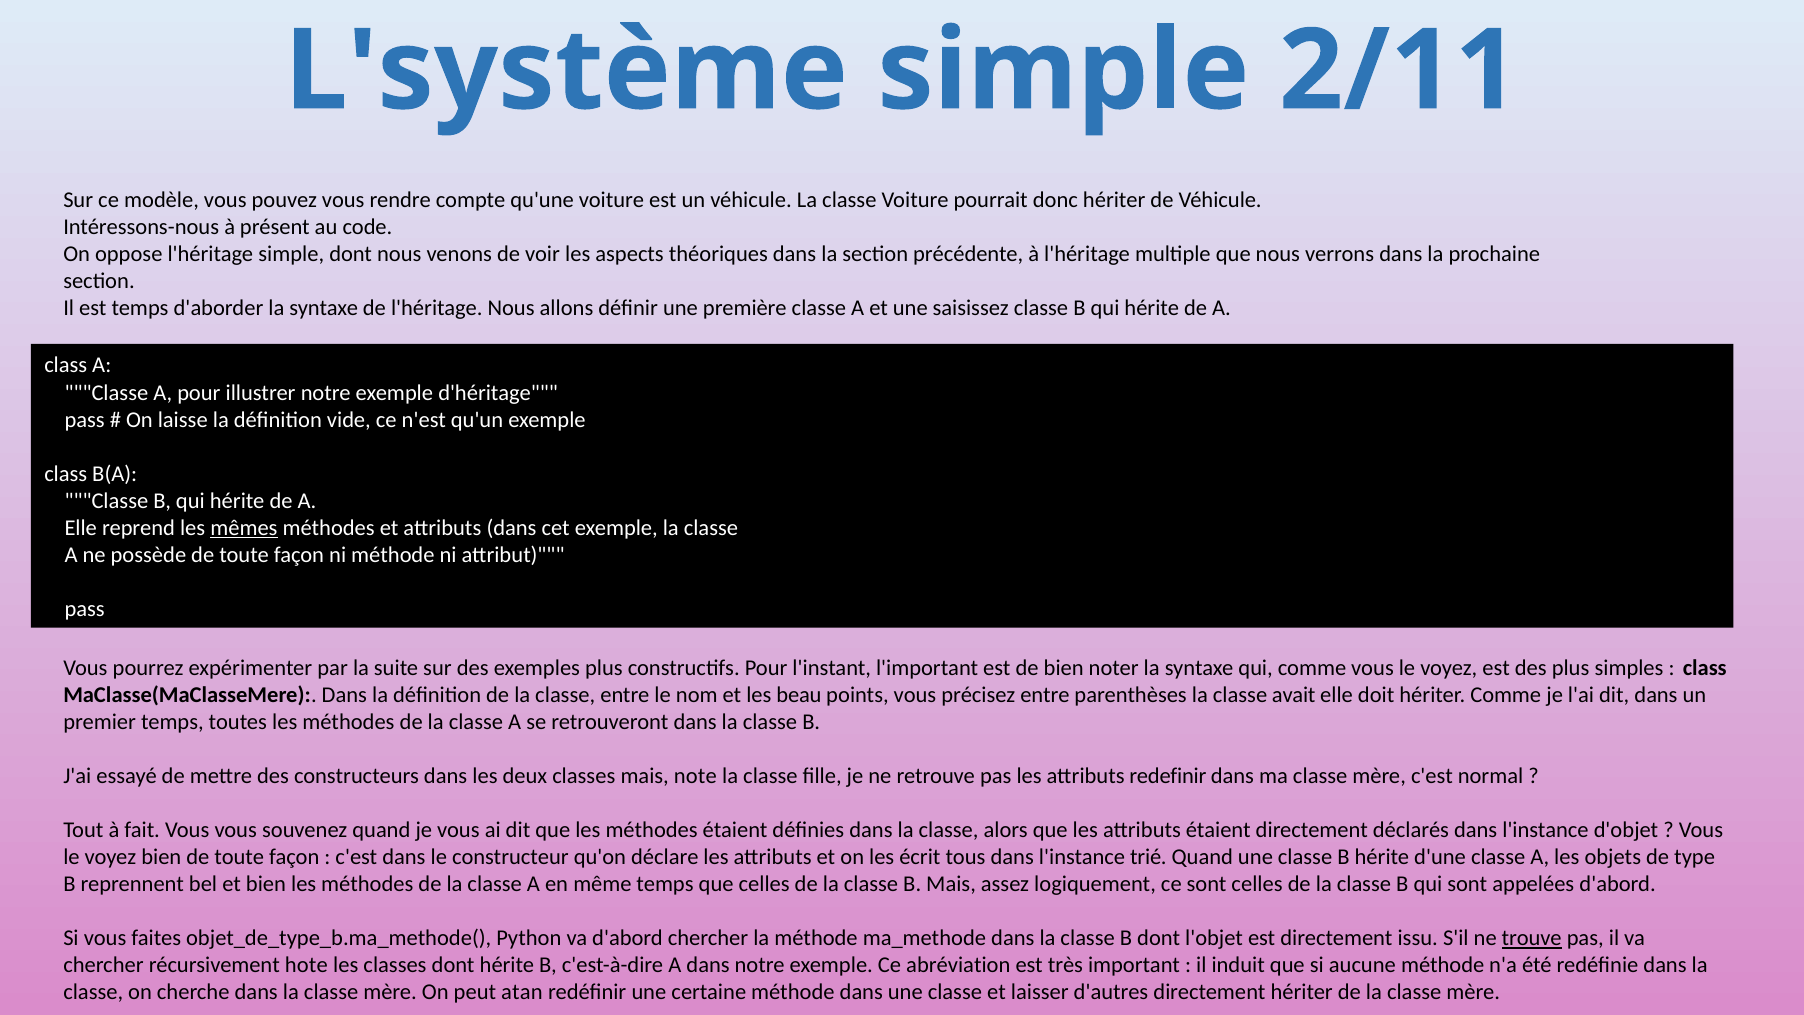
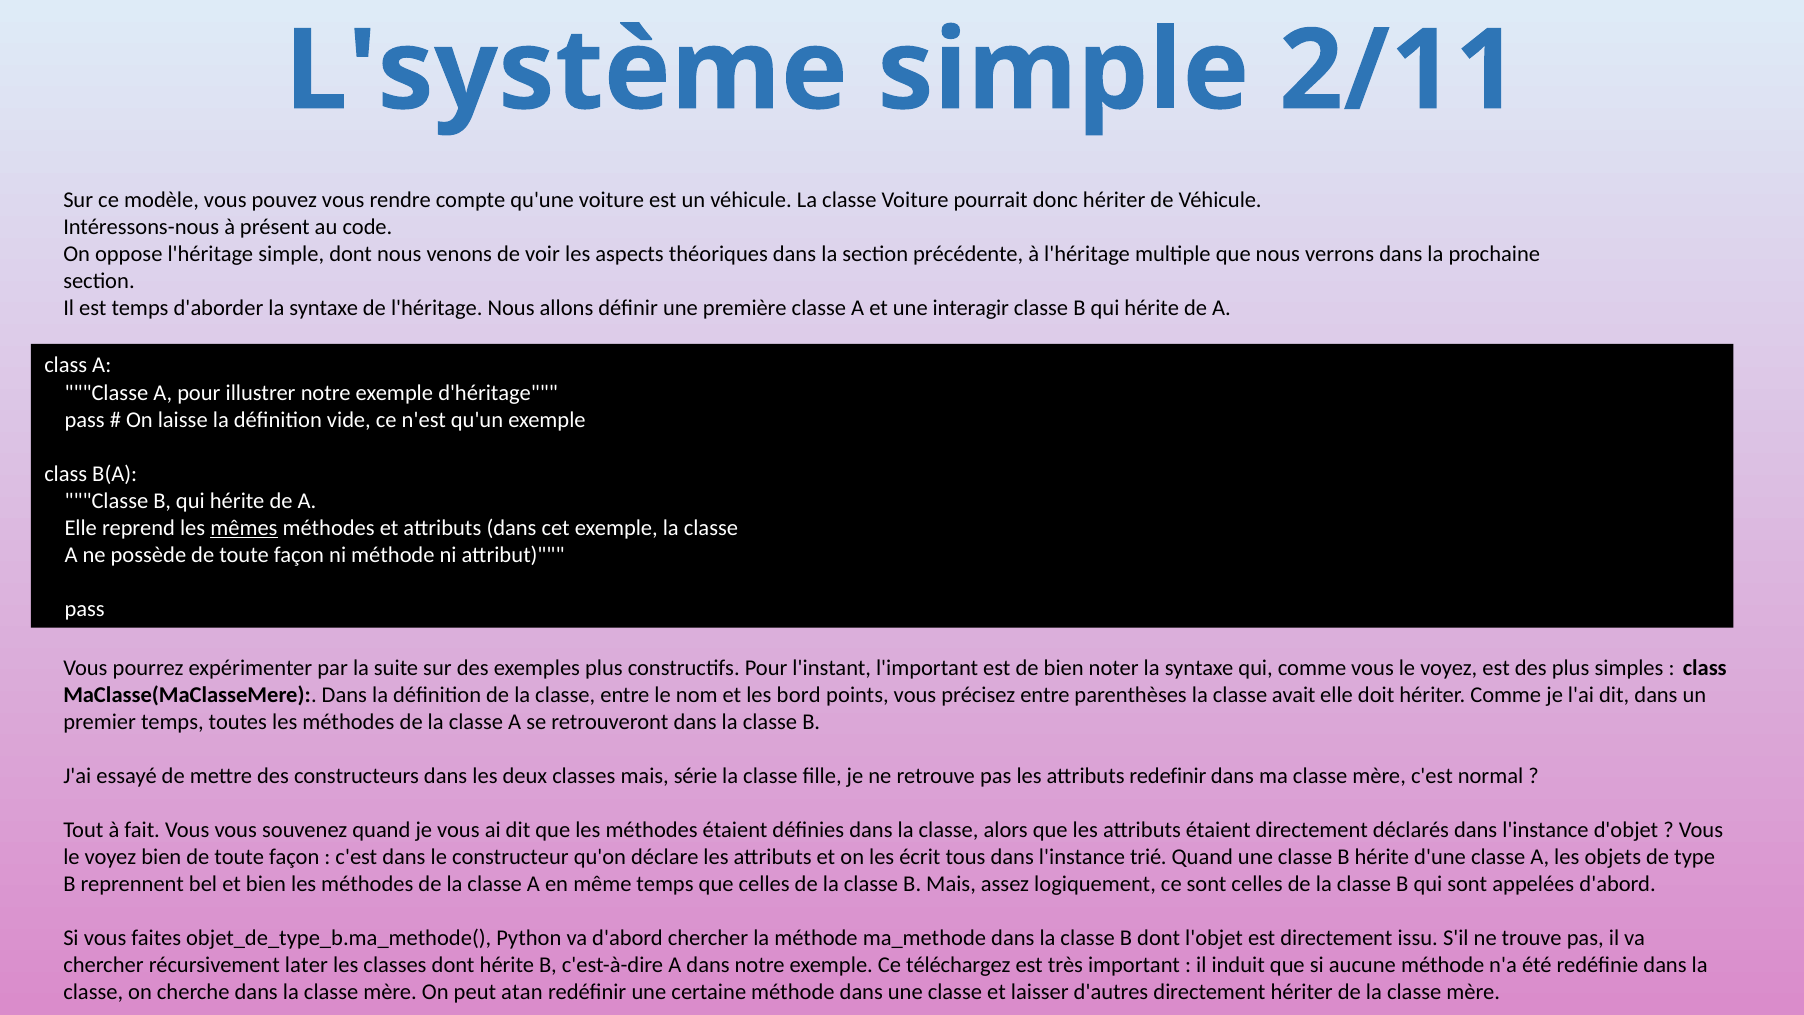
saisissez: saisissez -> interagir
beau: beau -> bord
note: note -> série
trouve underline: present -> none
hote: hote -> later
abréviation: abréviation -> téléchargez
